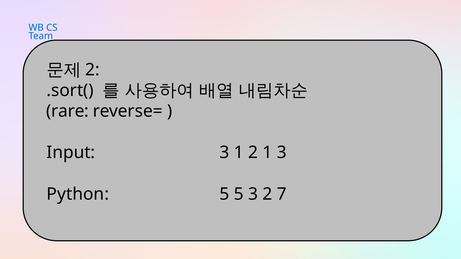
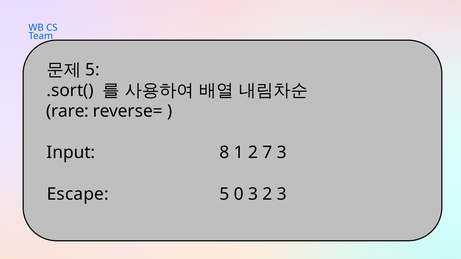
2 at (93, 70): 2 -> 5
Input 3: 3 -> 8
2 1: 1 -> 7
Python: Python -> Escape
5 5: 5 -> 0
2 7: 7 -> 3
